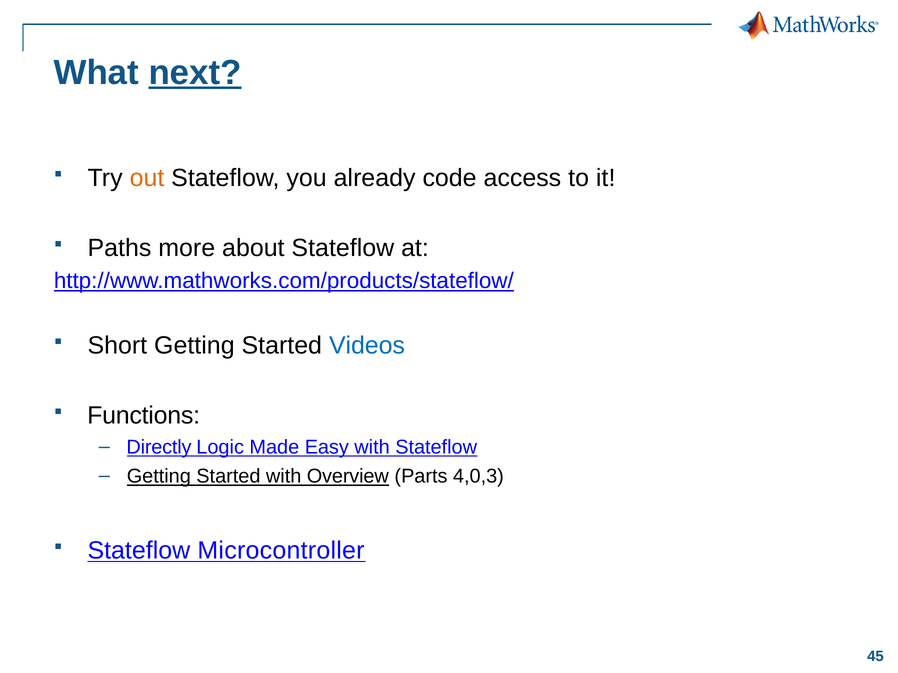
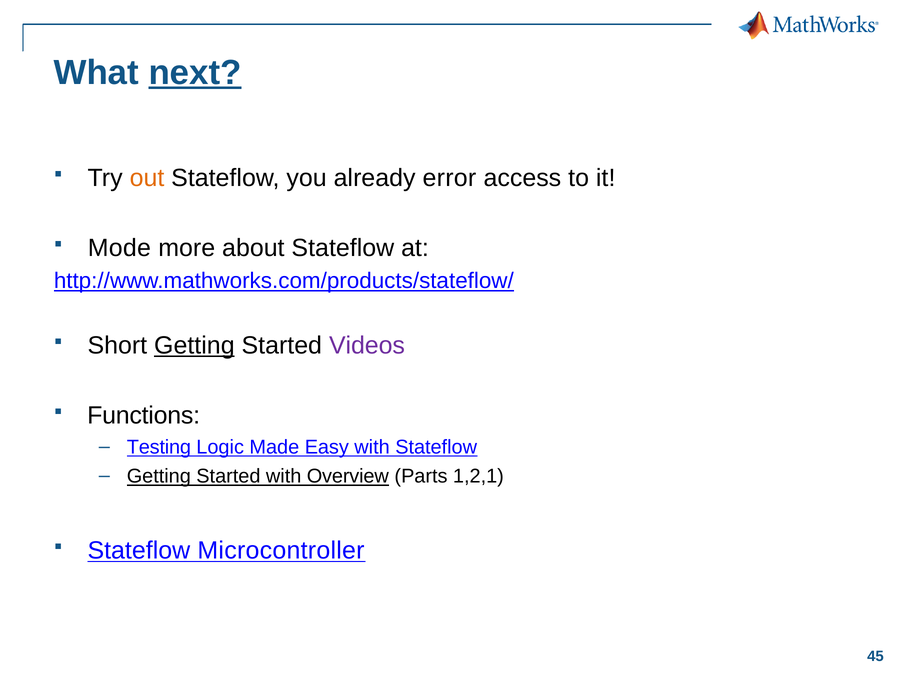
code: code -> error
Paths: Paths -> Mode
Getting at (194, 346) underline: none -> present
Videos colour: blue -> purple
Directly: Directly -> Testing
4,0,3: 4,0,3 -> 1,2,1
